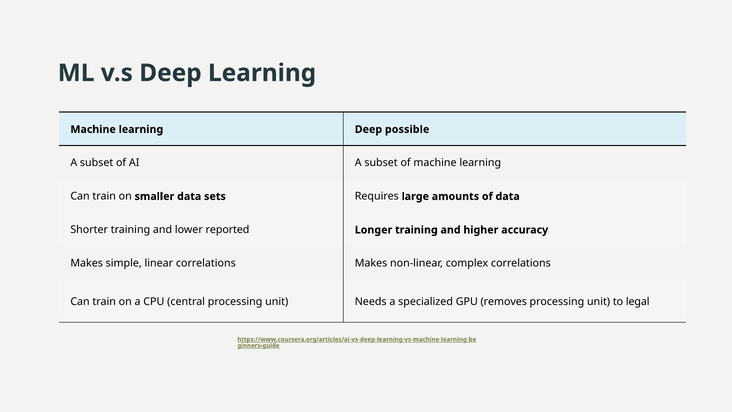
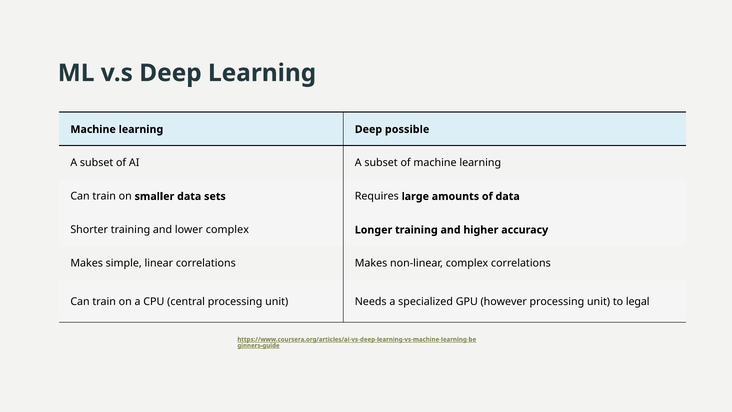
lower reported: reported -> complex
removes: removes -> however
